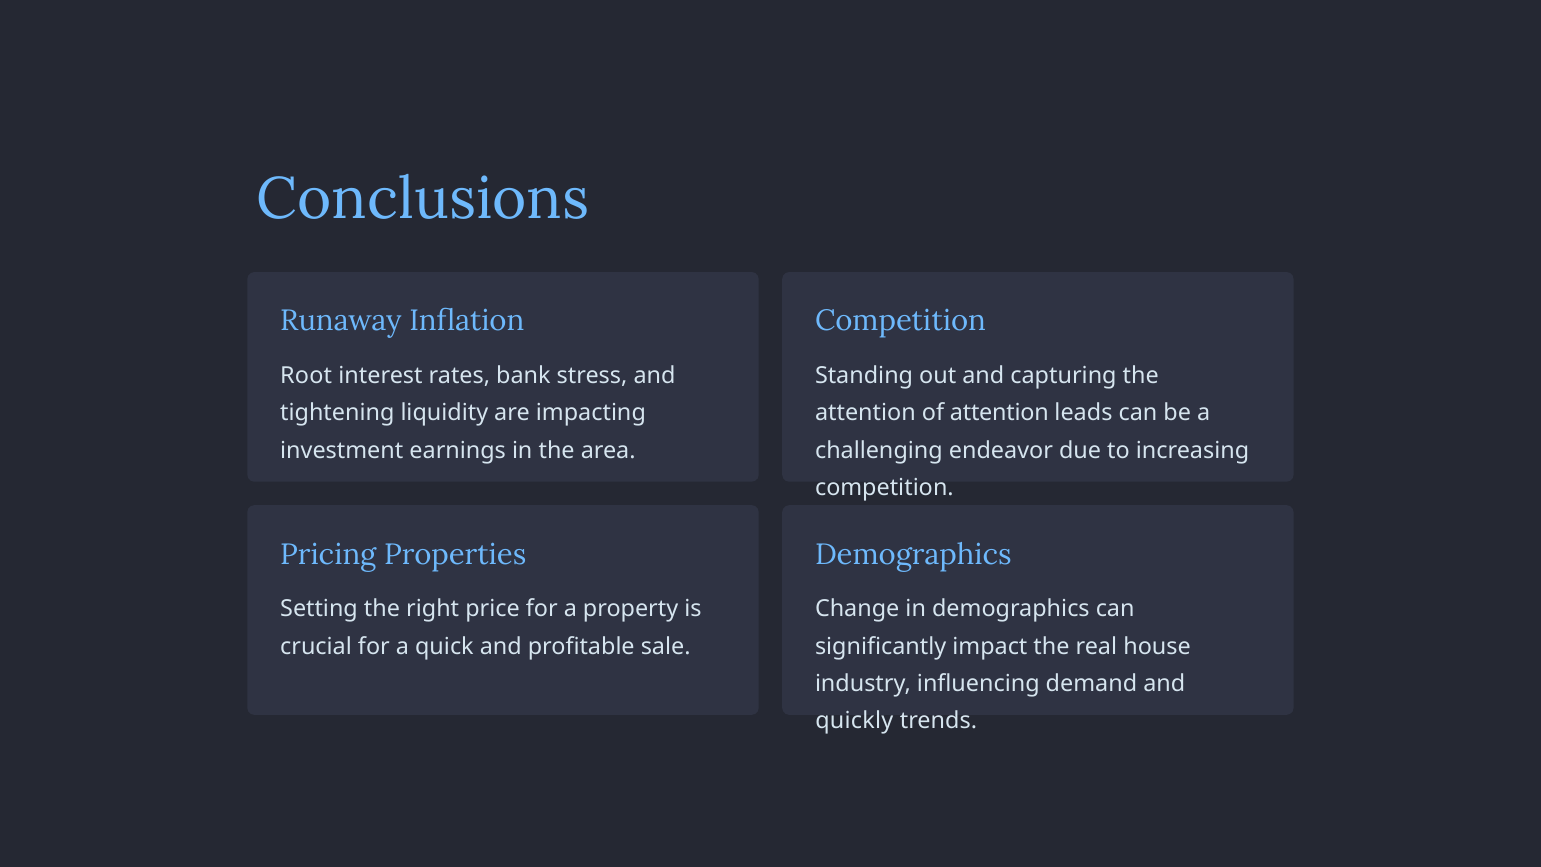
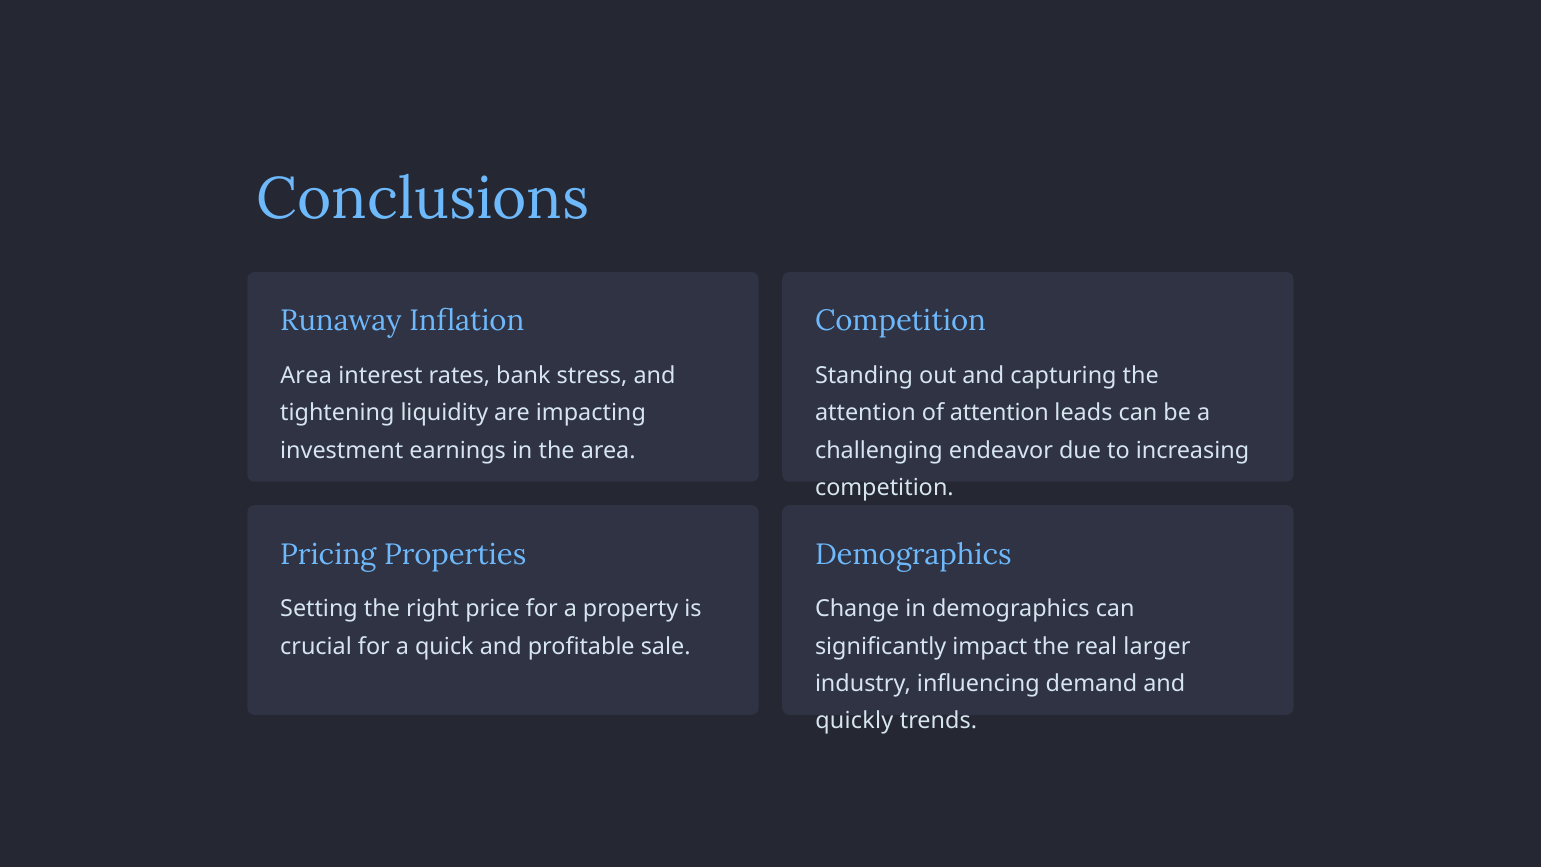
Root at (306, 376): Root -> Area
house: house -> larger
